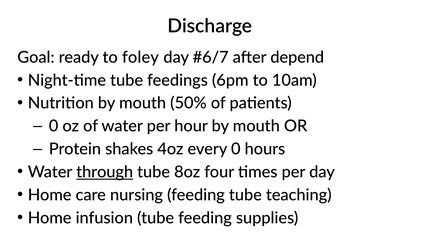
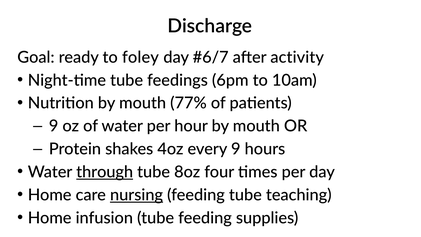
depend: depend -> activity
50%: 50% -> 77%
0 at (54, 126): 0 -> 9
every 0: 0 -> 9
nursing underline: none -> present
